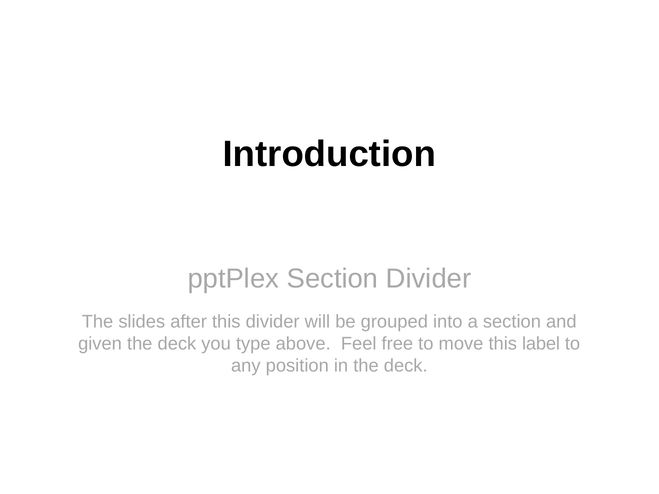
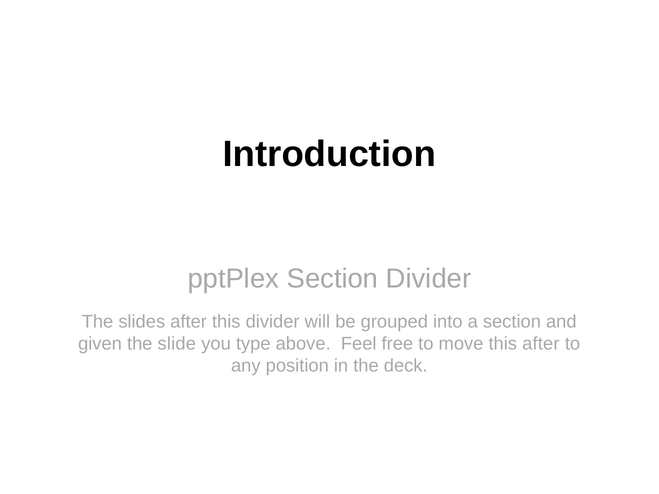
given the deck: deck -> slide
this label: label -> after
